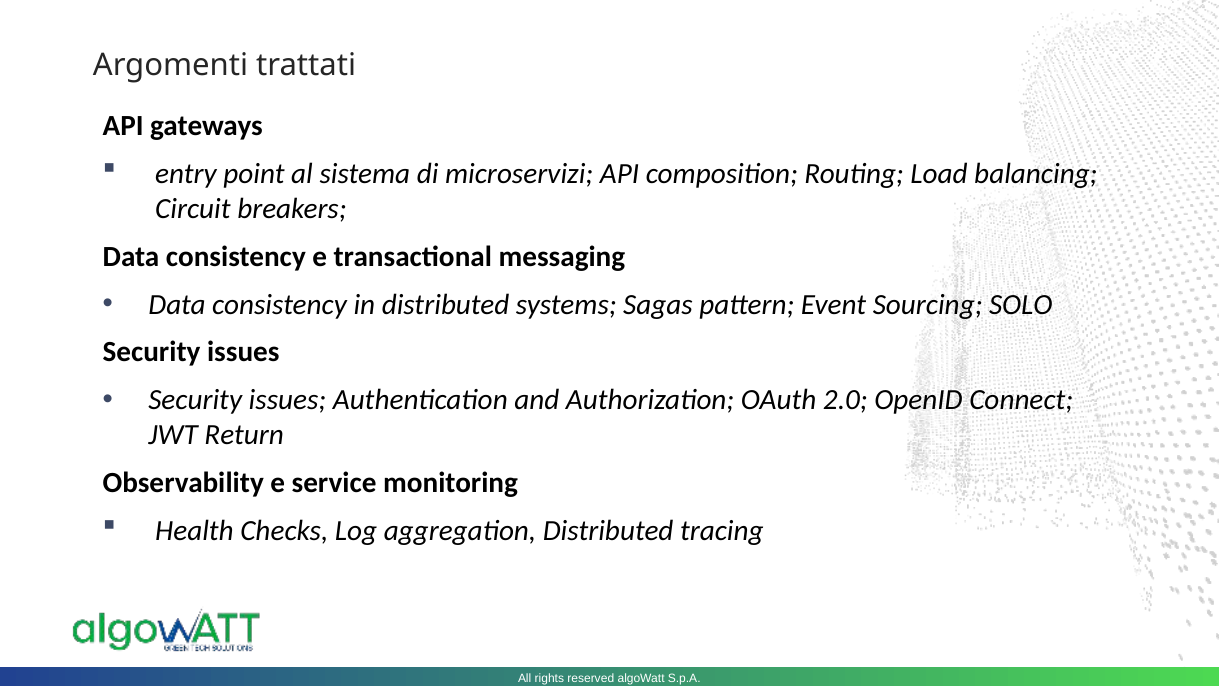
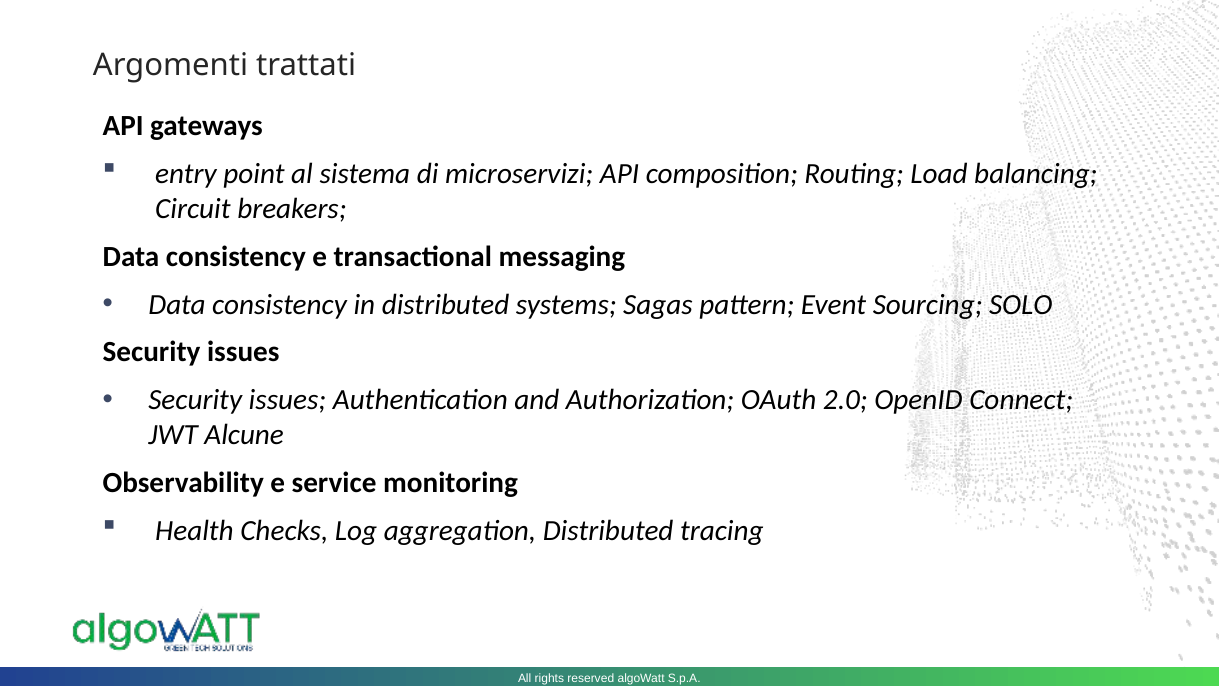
Return: Return -> Alcune
